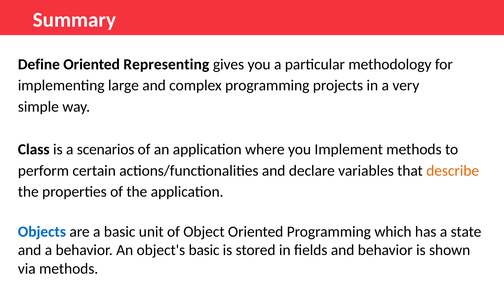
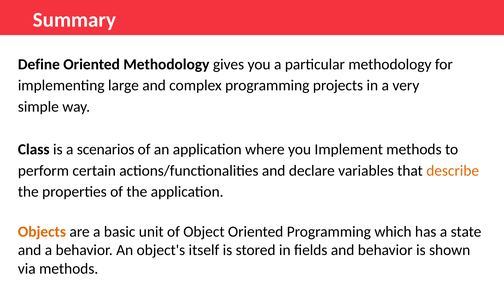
Oriented Representing: Representing -> Methodology
Objects colour: blue -> orange
object's basic: basic -> itself
